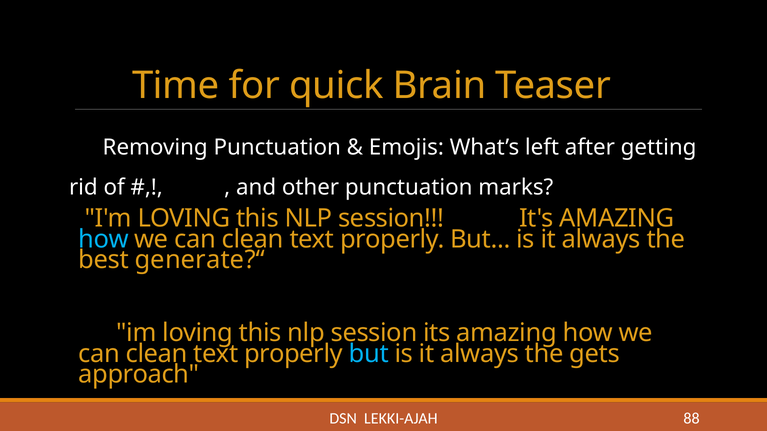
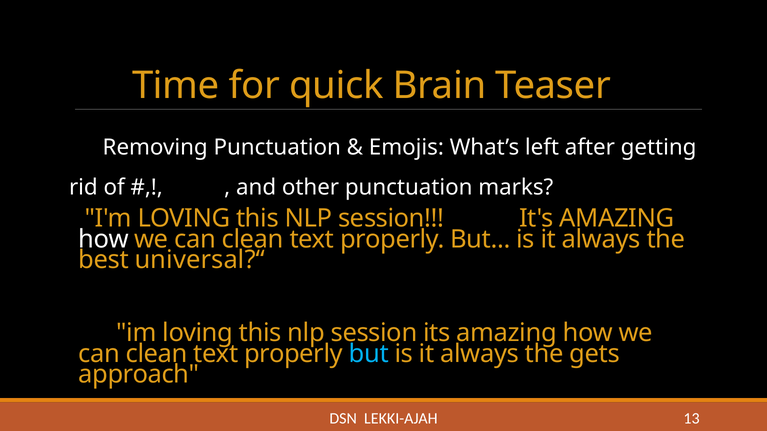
how at (103, 239) colour: light blue -> white
generate?“: generate?“ -> universal?“
88: 88 -> 13
